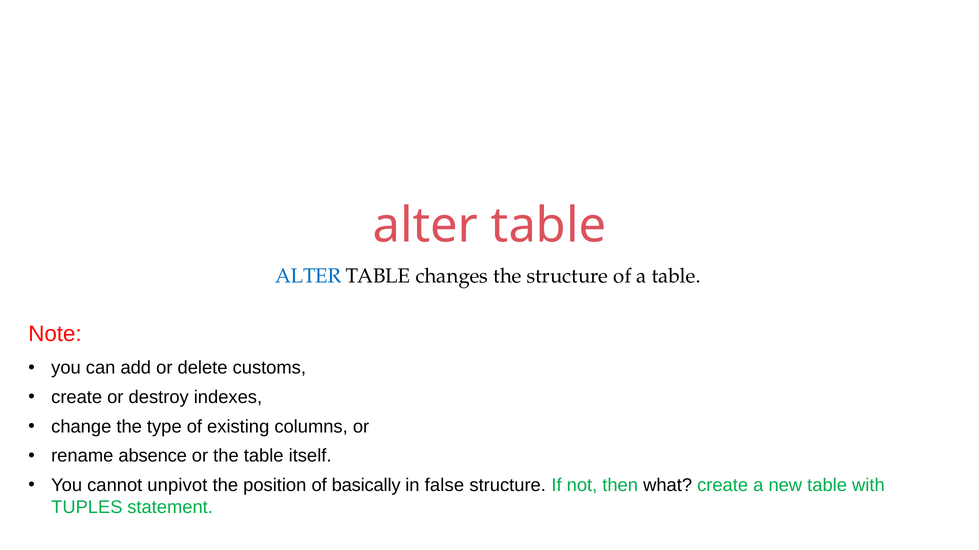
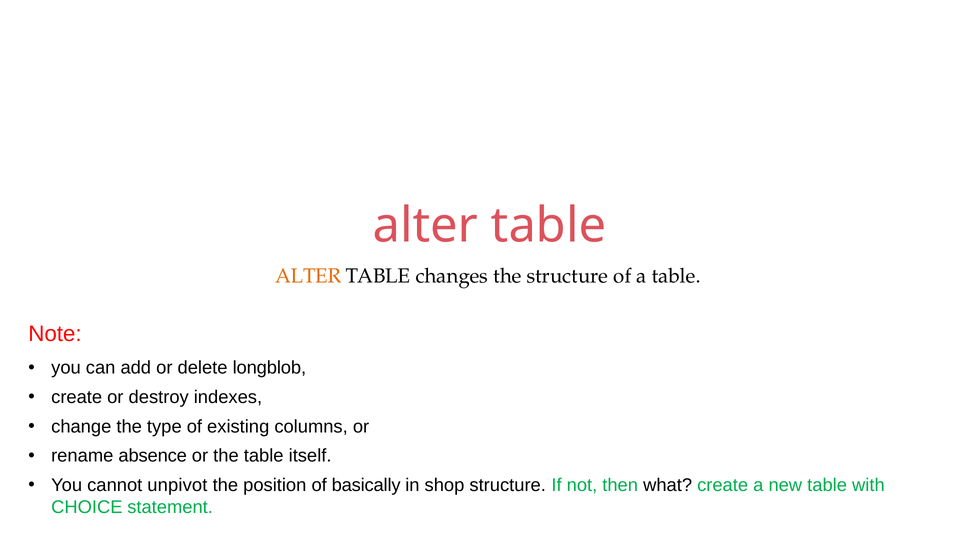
ALTER at (308, 277) colour: blue -> orange
customs: customs -> longblob
false: false -> shop
TUPLES: TUPLES -> CHOICE
